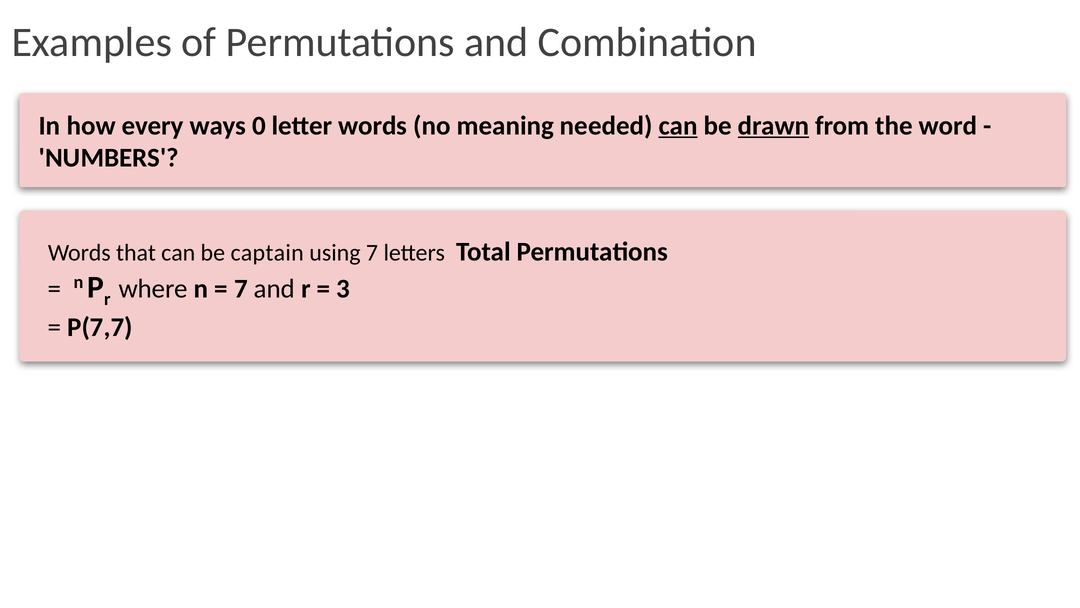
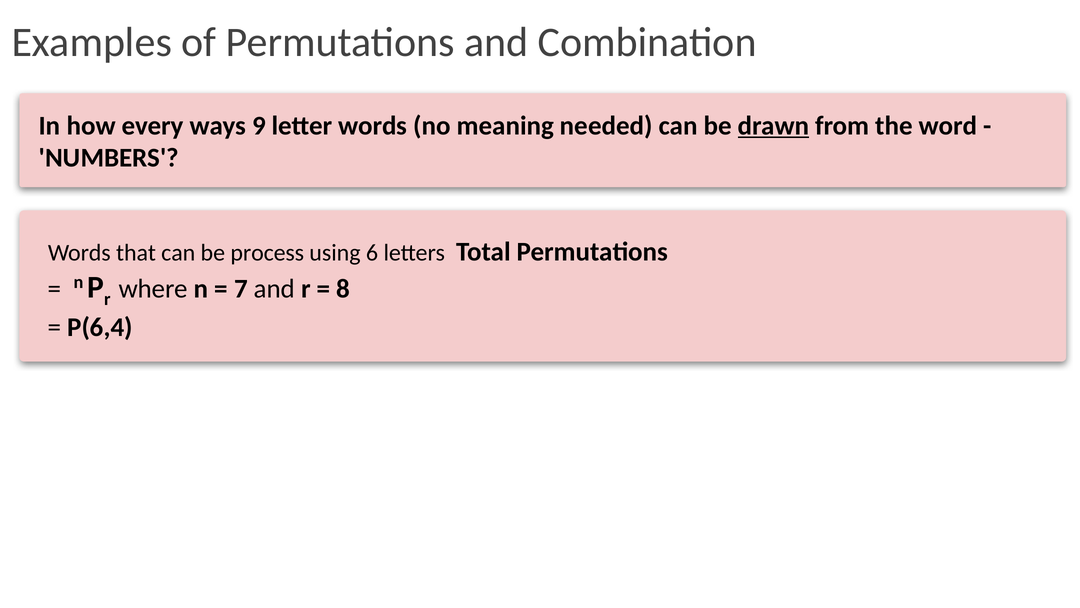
0: 0 -> 9
can at (678, 125) underline: present -> none
captain: captain -> process
using 7: 7 -> 6
3: 3 -> 8
P(7,7: P(7,7 -> P(6,4
